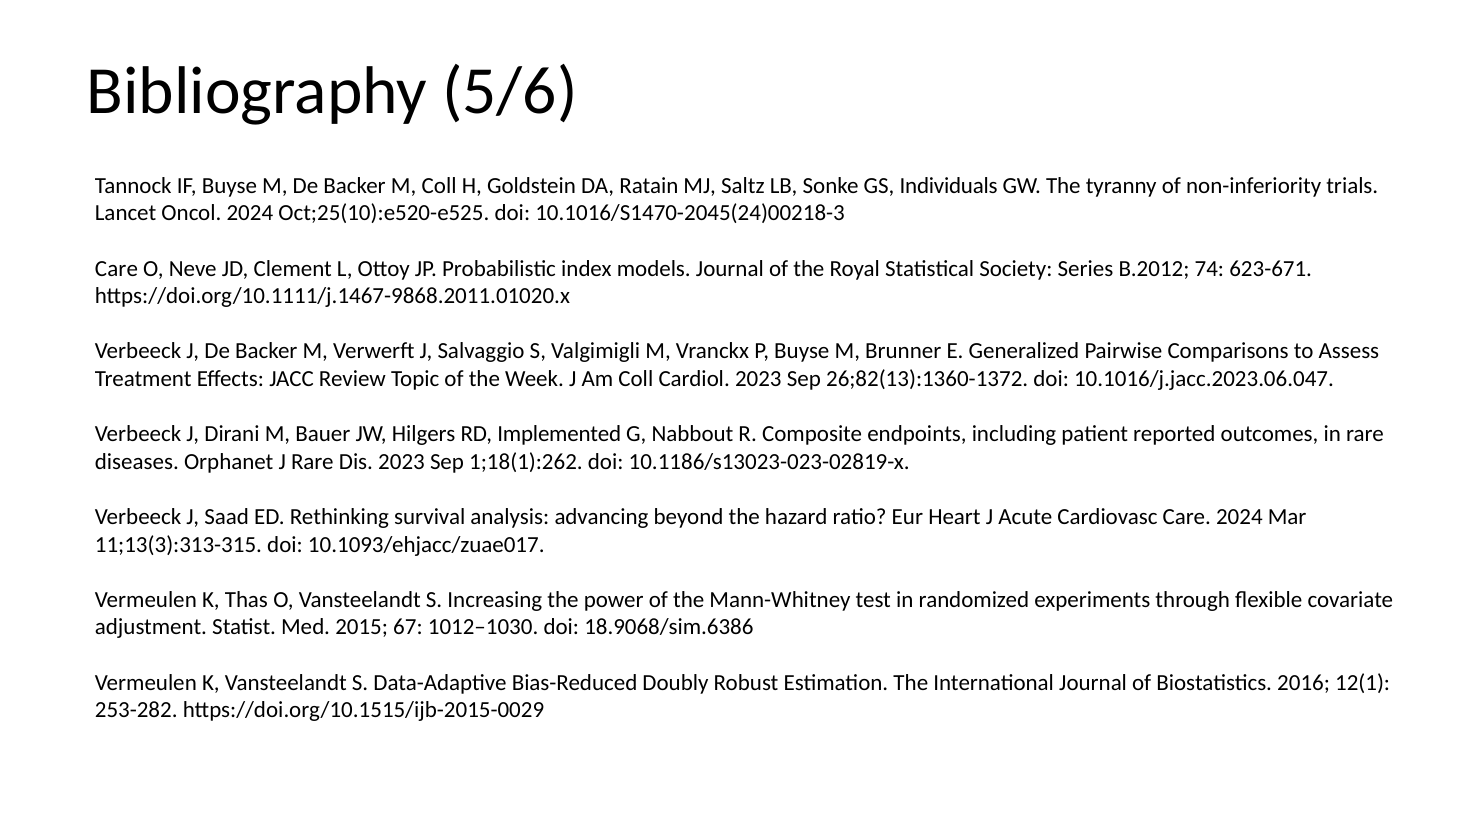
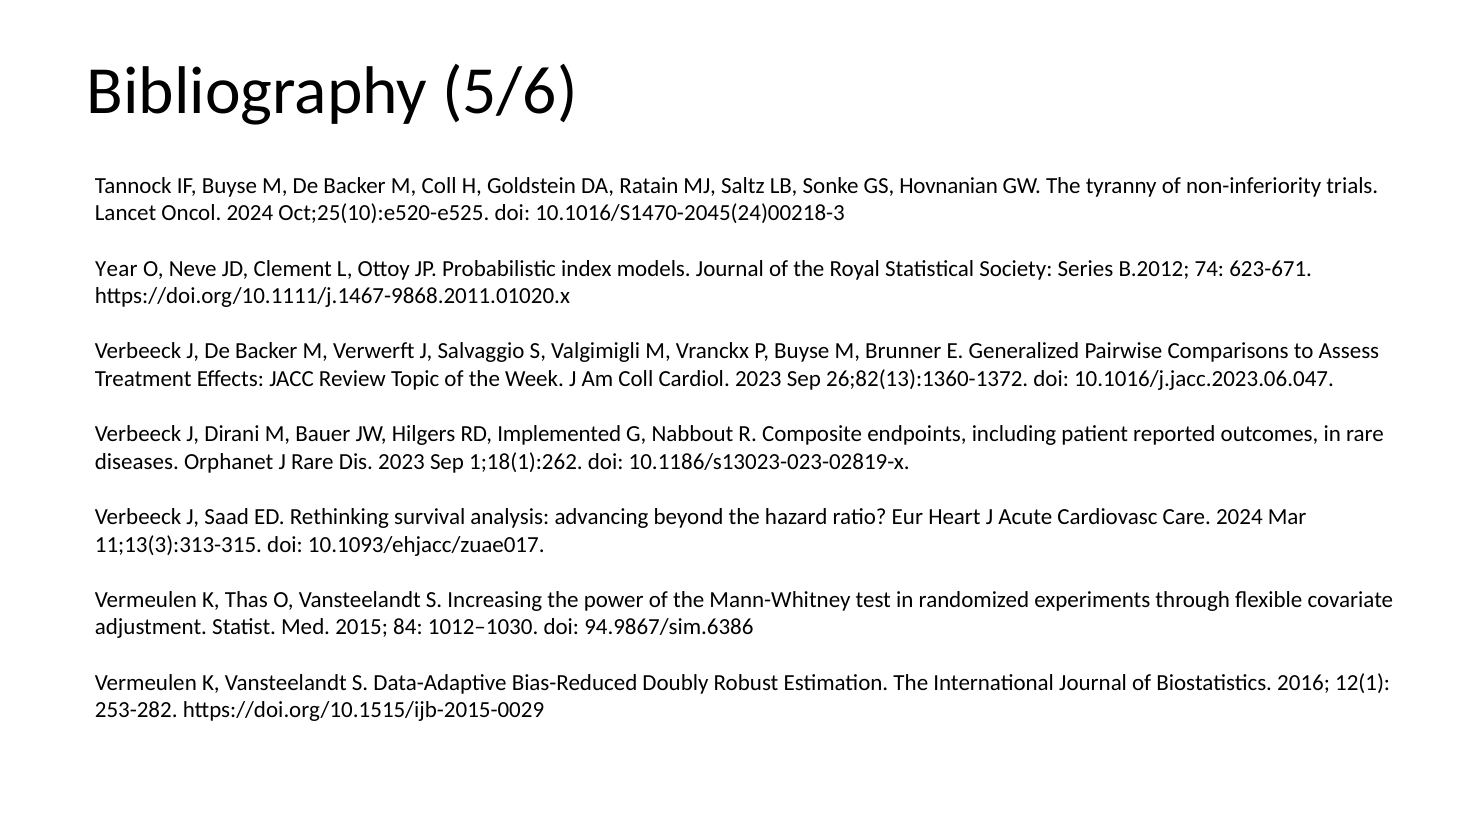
Individuals: Individuals -> Hovnanian
Care at (116, 268): Care -> Year
67: 67 -> 84
18.9068/sim.6386: 18.9068/sim.6386 -> 94.9867/sim.6386
